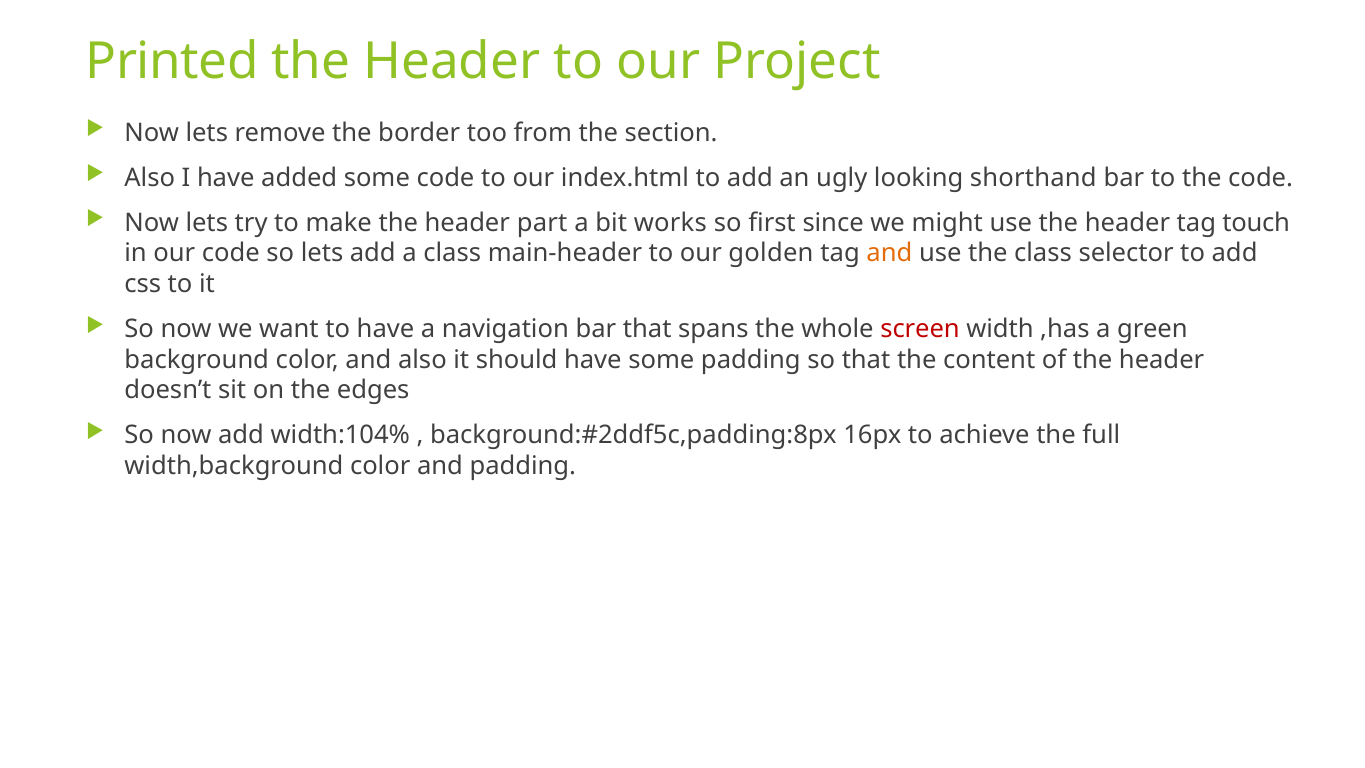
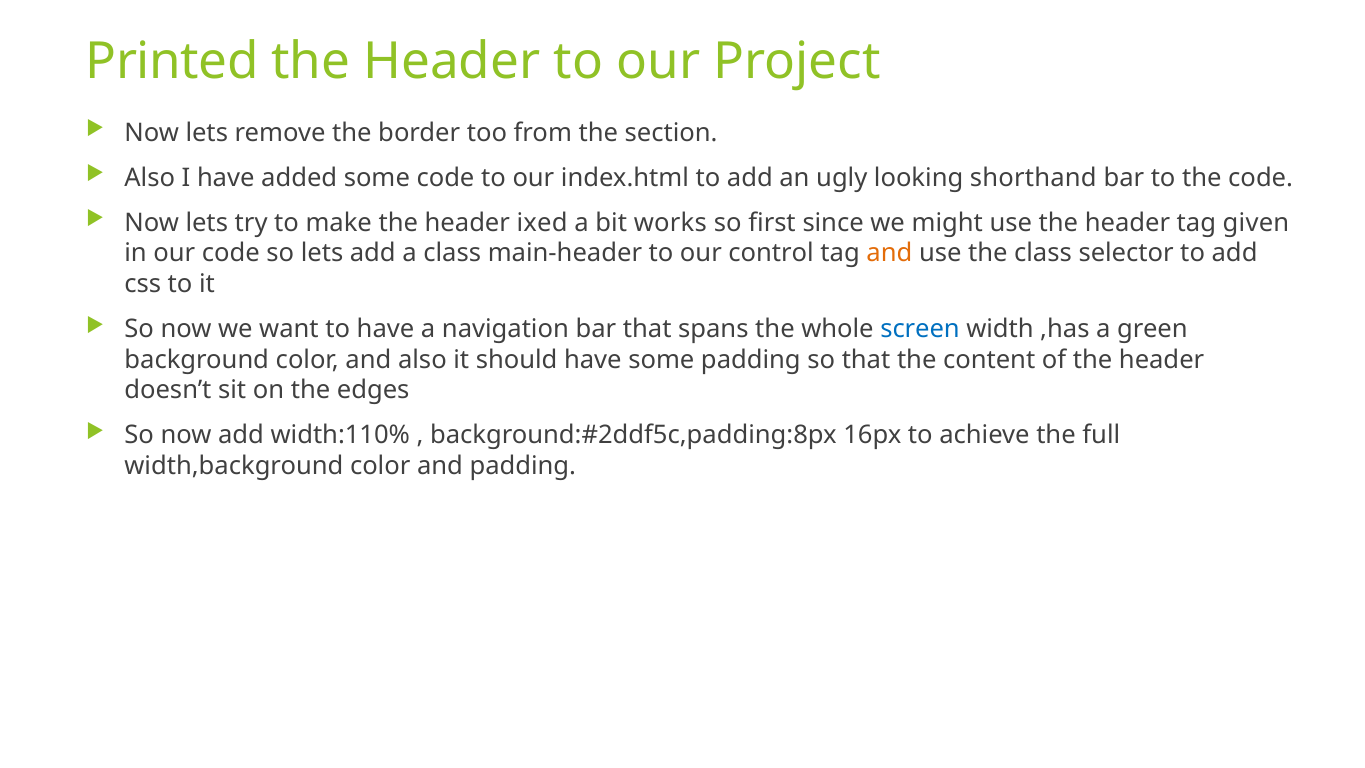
part: part -> ixed
touch: touch -> given
golden: golden -> control
screen colour: red -> blue
width:104%: width:104% -> width:110%
